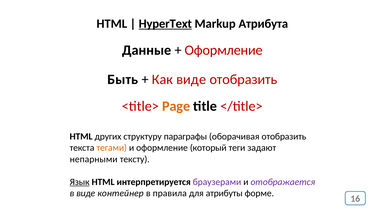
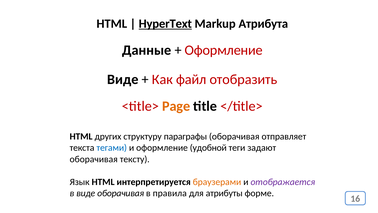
Быть at (123, 79): Быть -> Виде
Как виде: виде -> файл
оборачивая отобразить: отобразить -> отправляет
тегами colour: orange -> blue
который: который -> удобной
непарными at (94, 159): непарными -> оборачивая
Язык underline: present -> none
браузерами colour: purple -> orange
виде контейнер: контейнер -> оборачивая
